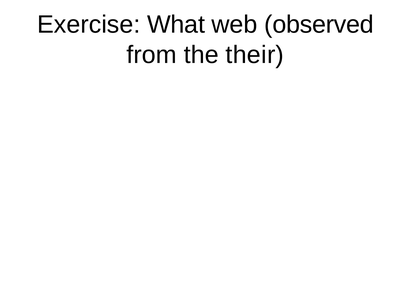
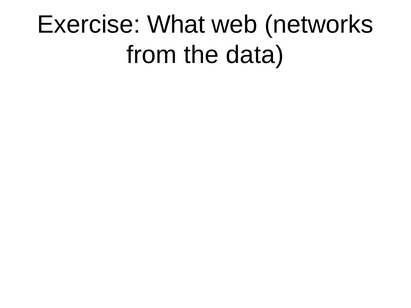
observed: observed -> networks
their: their -> data
